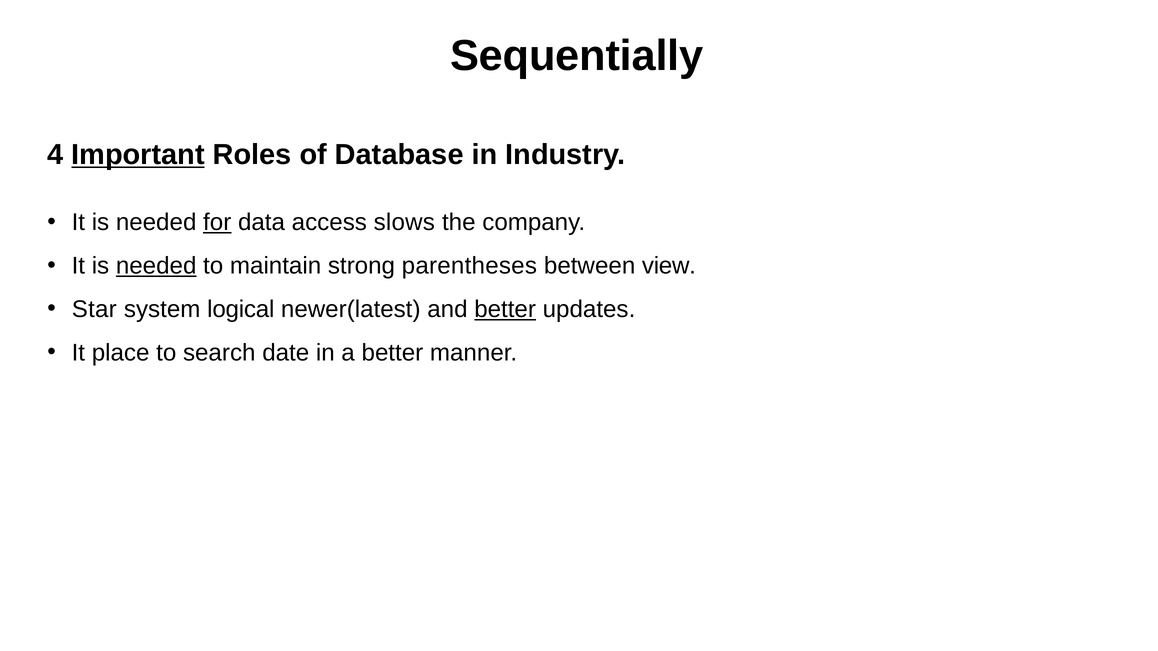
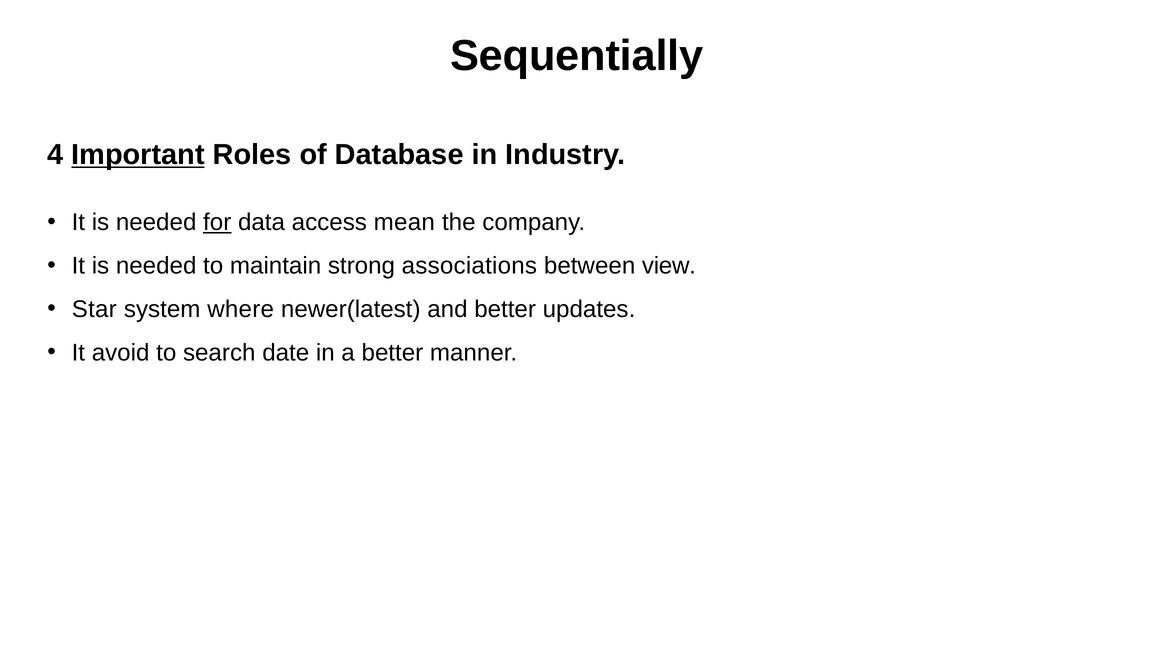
slows: slows -> mean
needed at (156, 266) underline: present -> none
parentheses: parentheses -> associations
logical: logical -> where
better at (505, 310) underline: present -> none
place: place -> avoid
